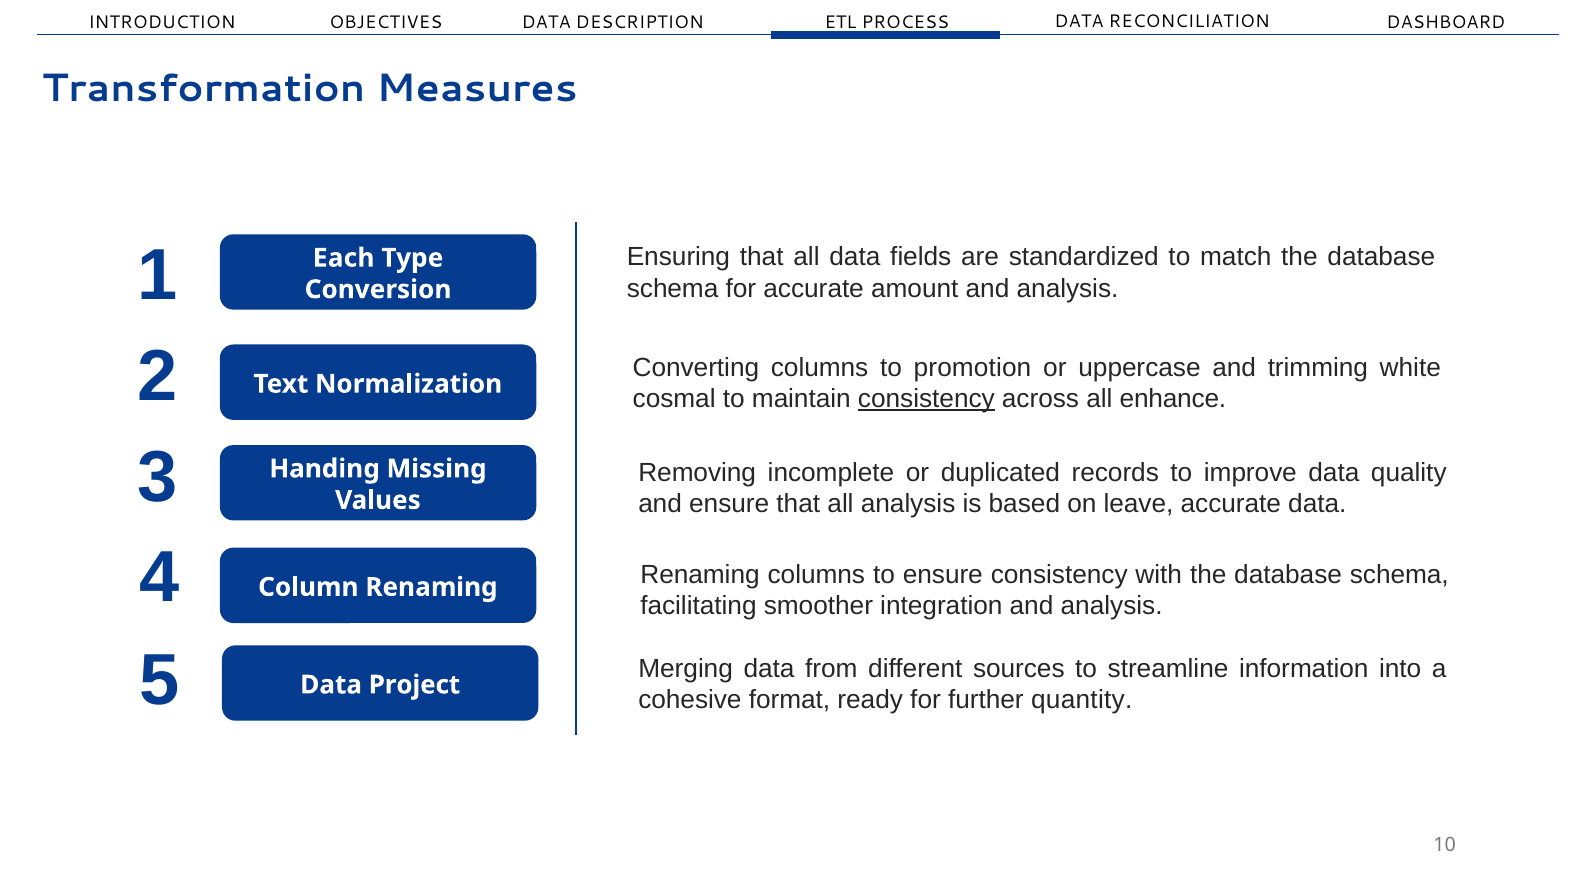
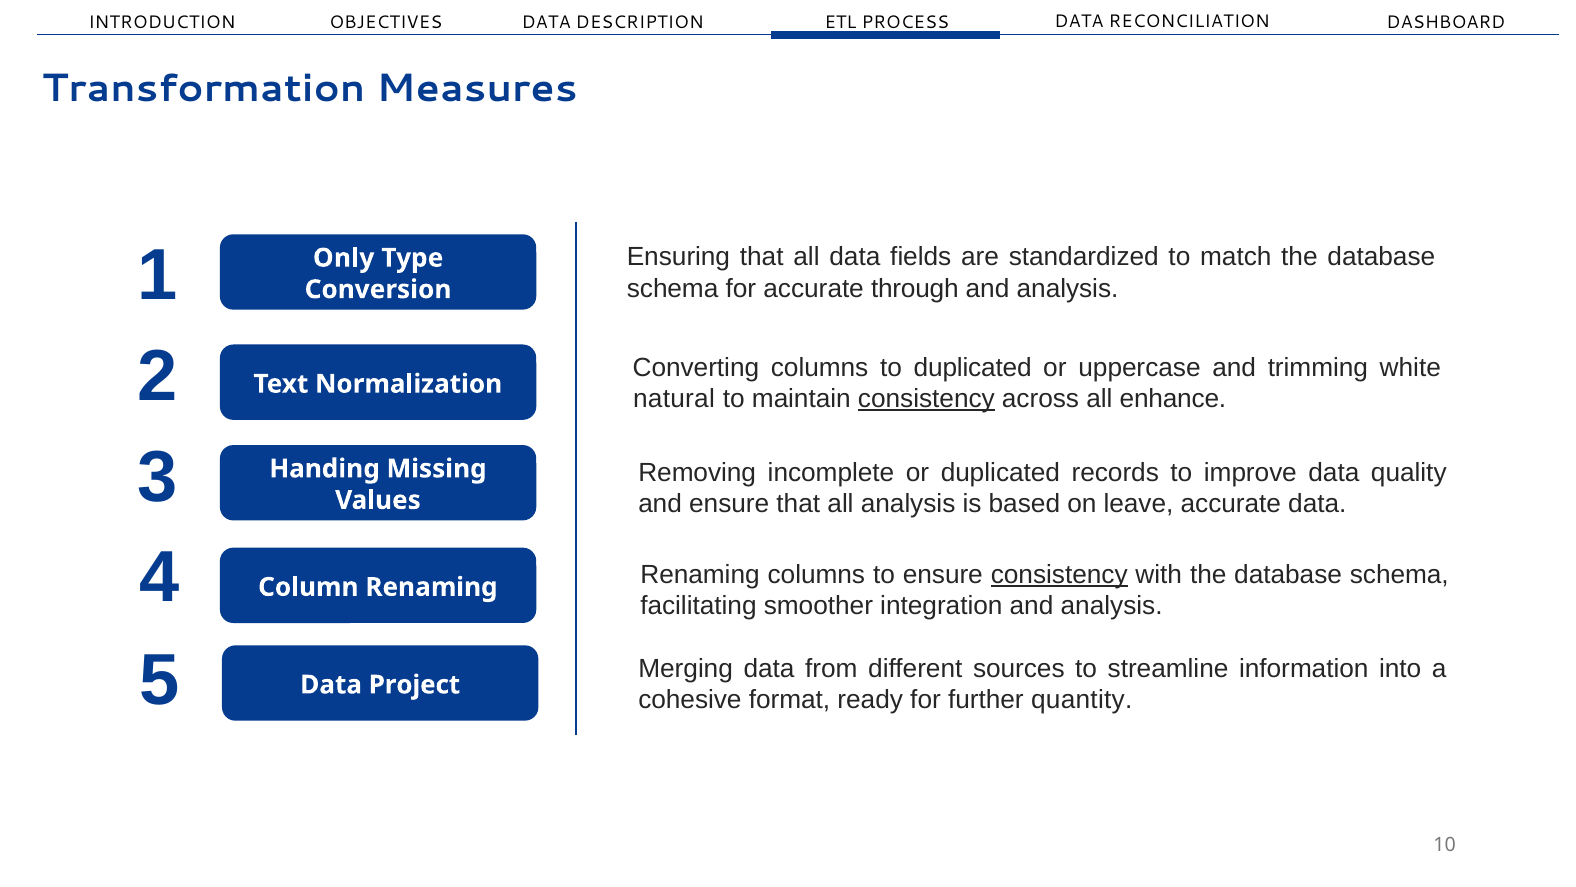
Each: Each -> Only
amount: amount -> through
to promotion: promotion -> duplicated
cosmal: cosmal -> natural
consistency at (1059, 574) underline: none -> present
